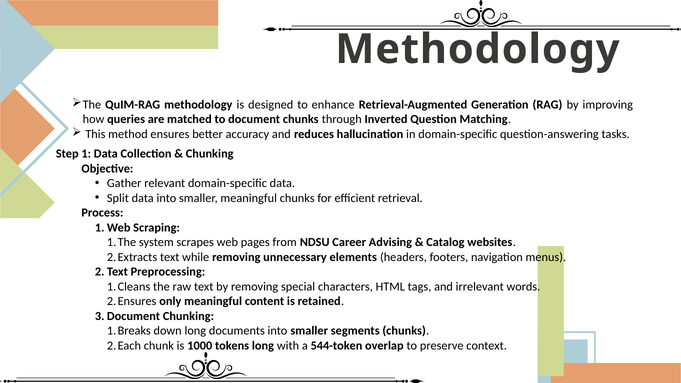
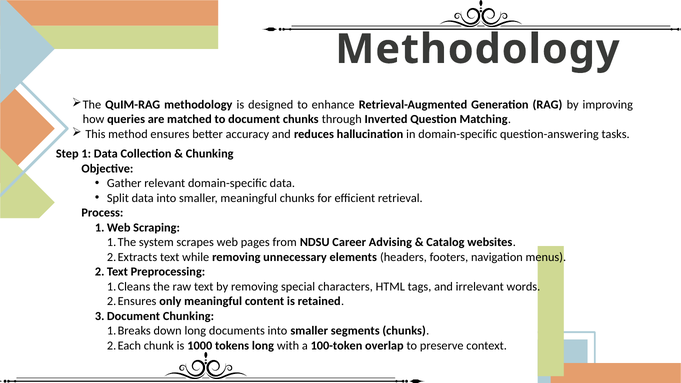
544-token: 544-token -> 100-token
